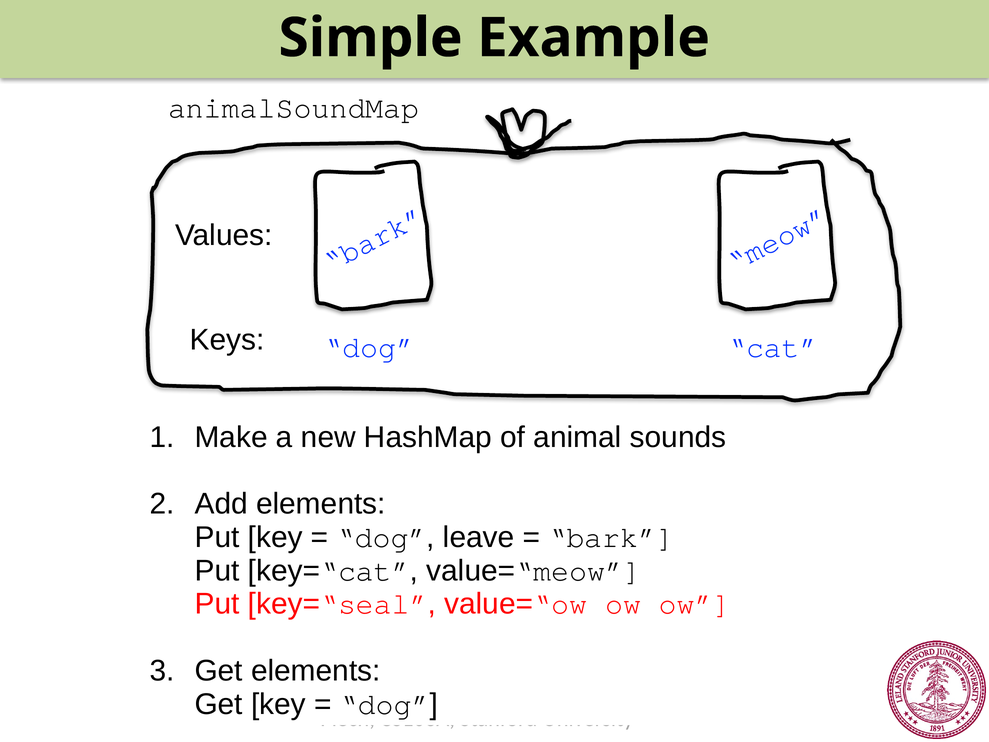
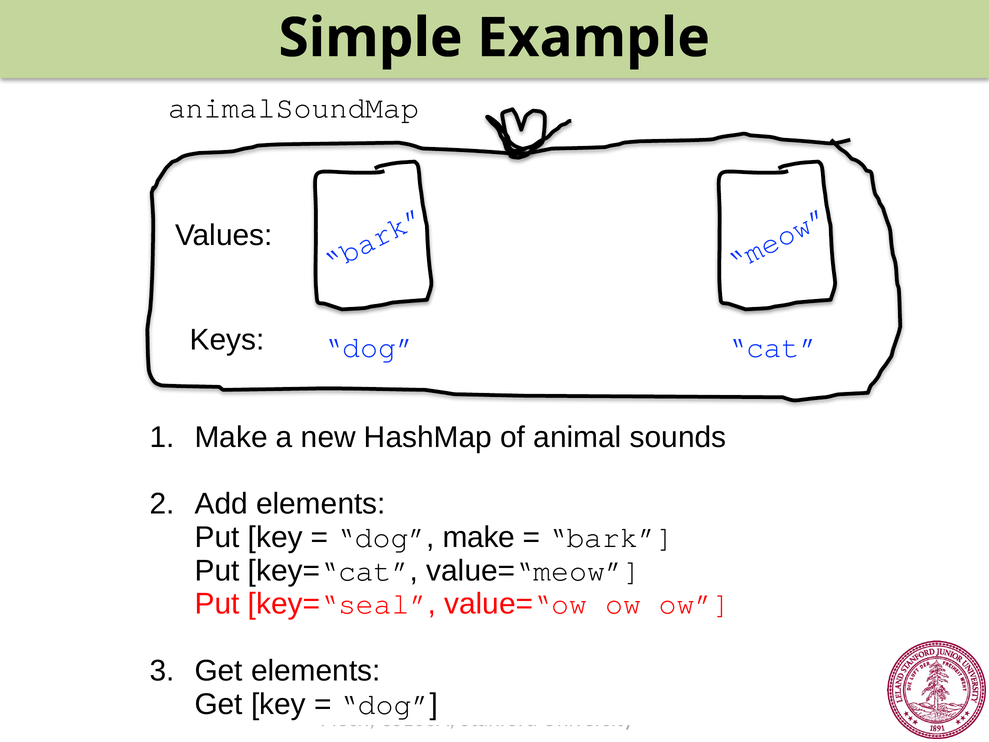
dog leave: leave -> make
